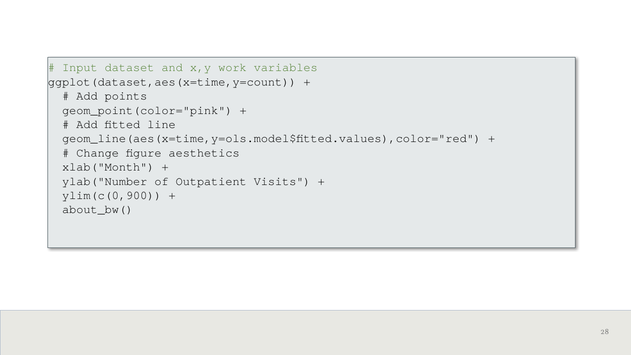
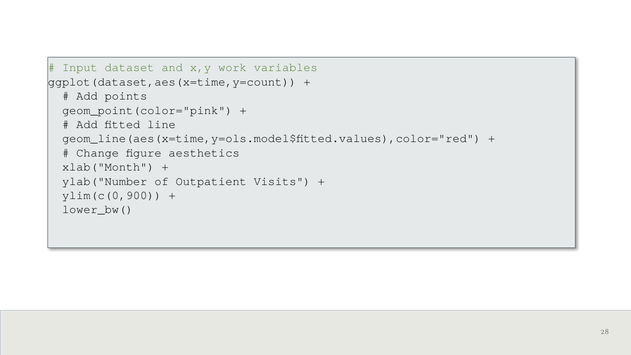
about_bw(: about_bw( -> lower_bw(
